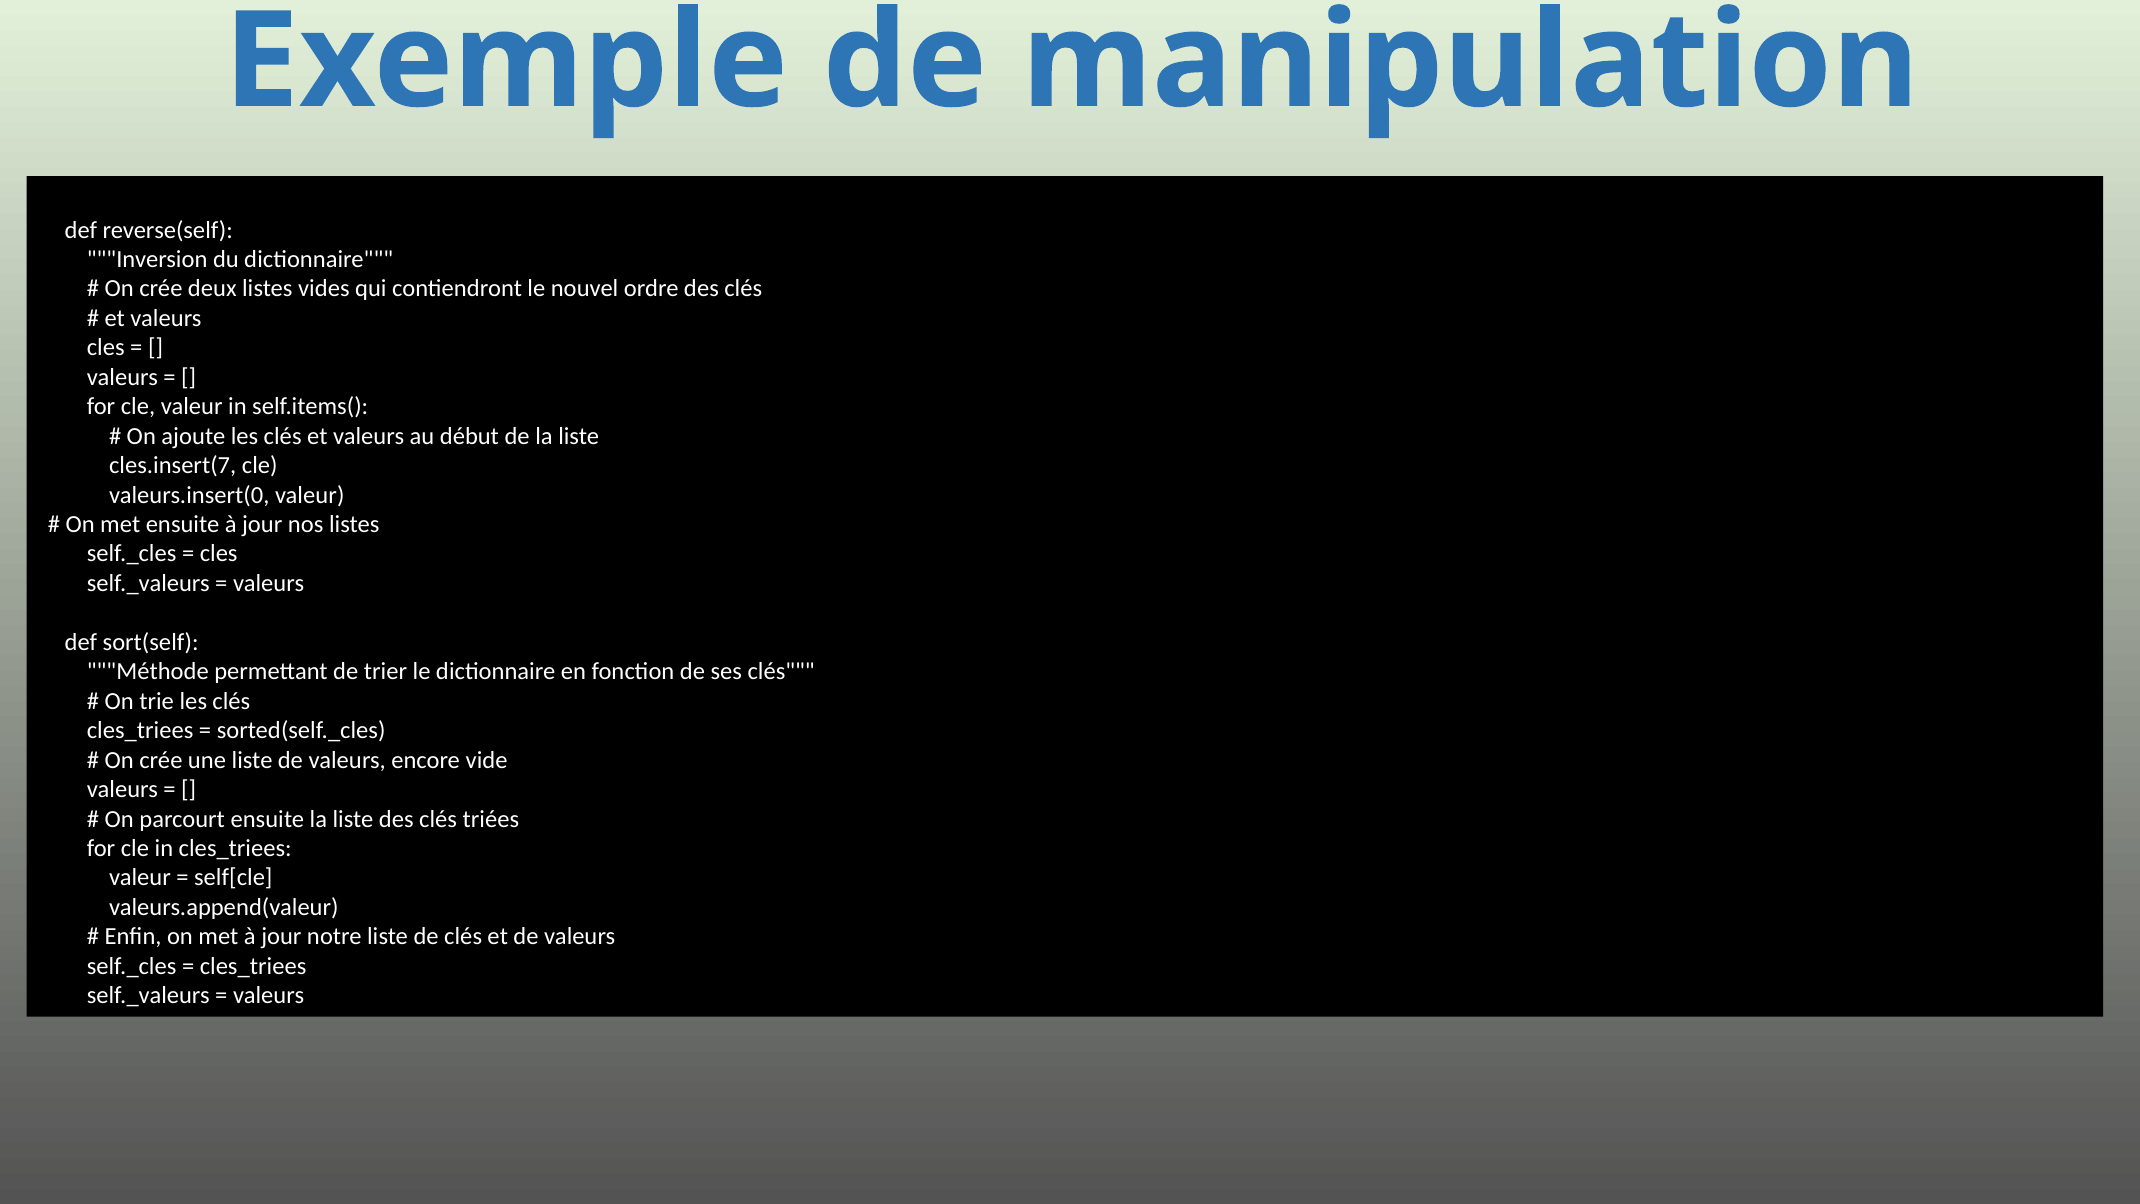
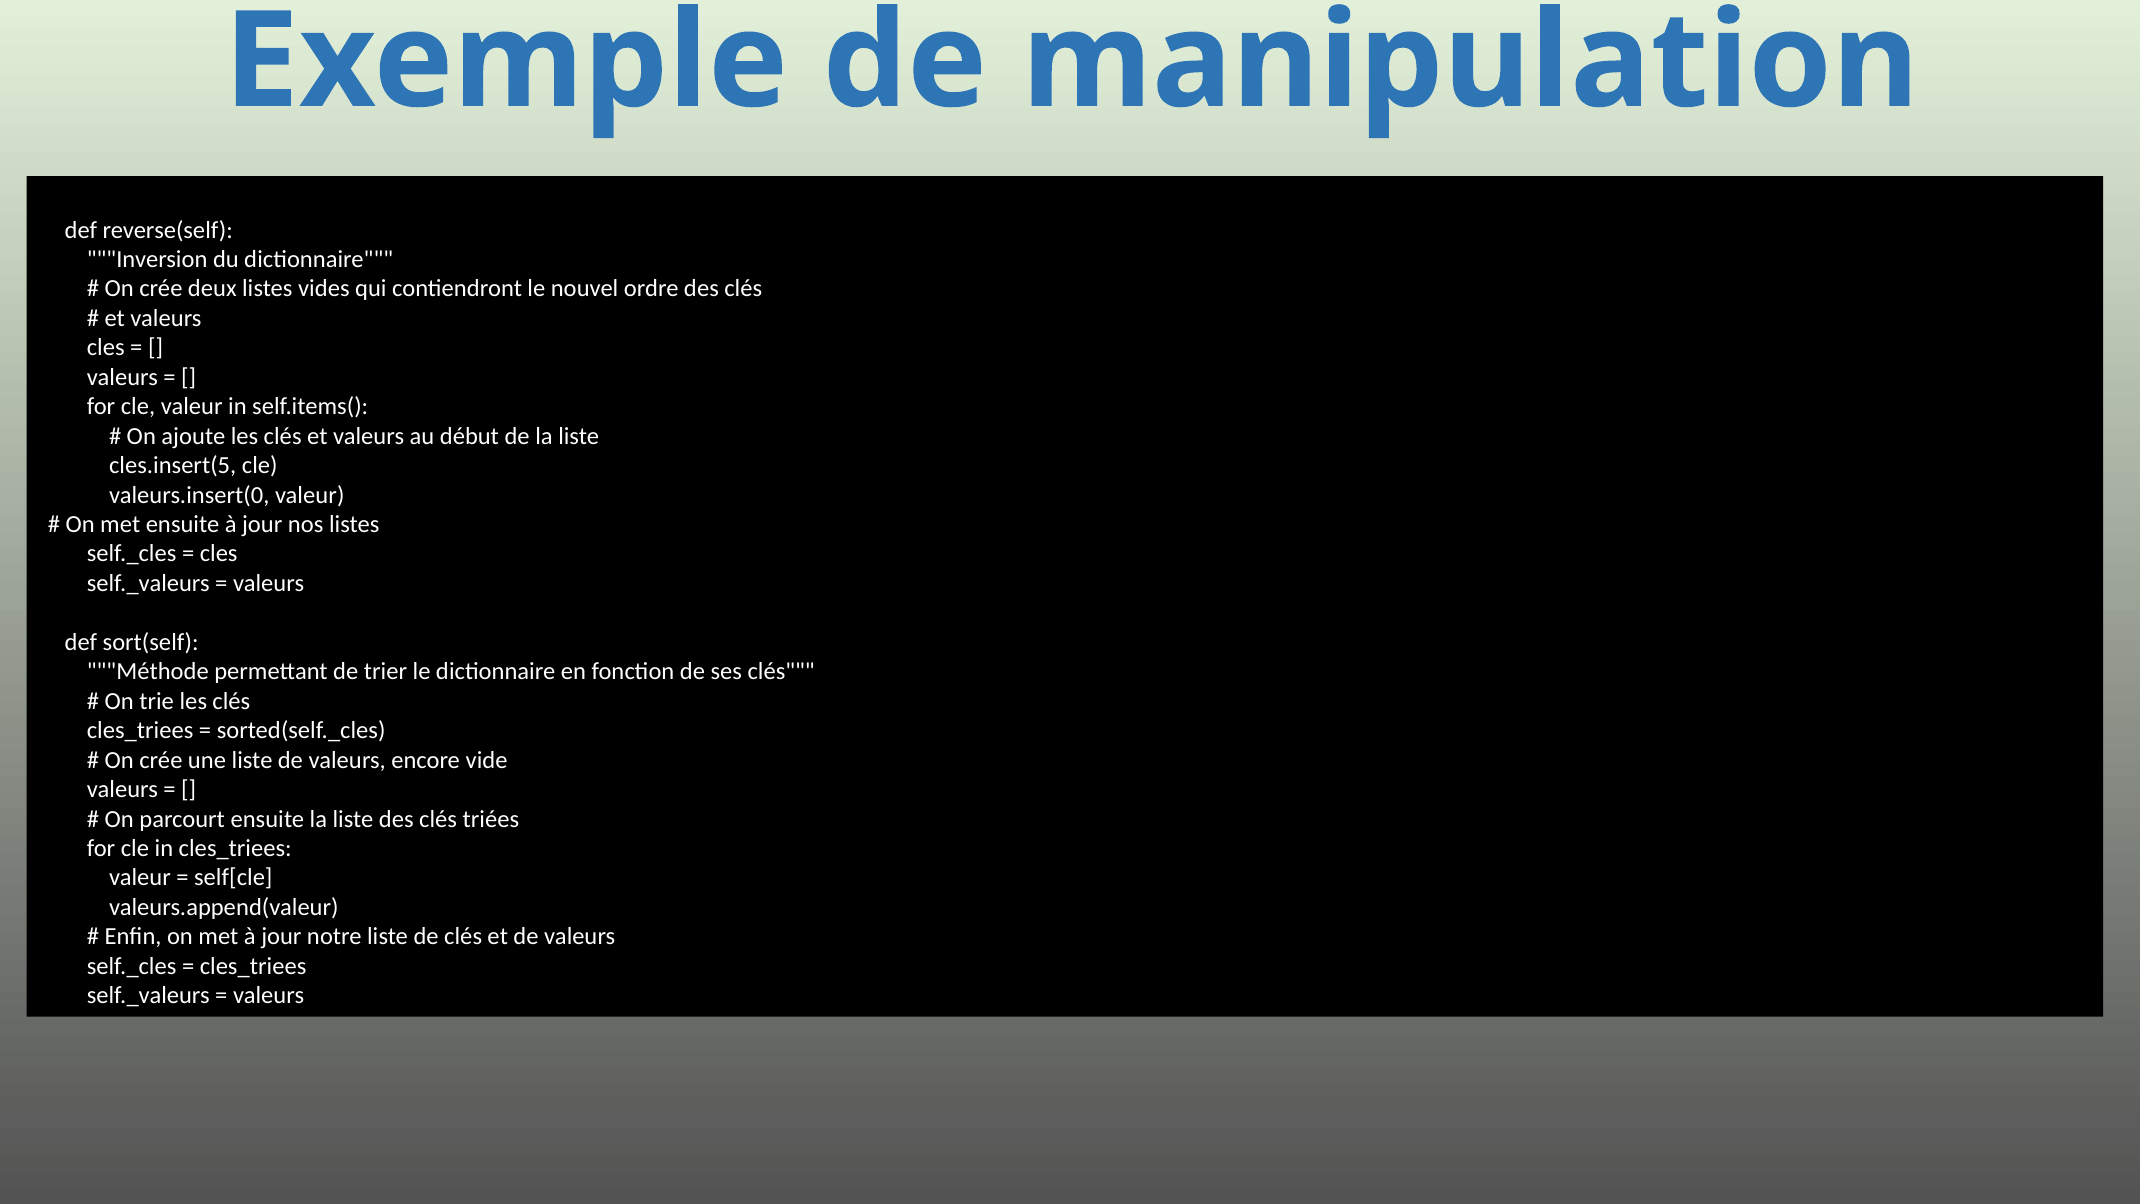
cles.insert(7: cles.insert(7 -> cles.insert(5
